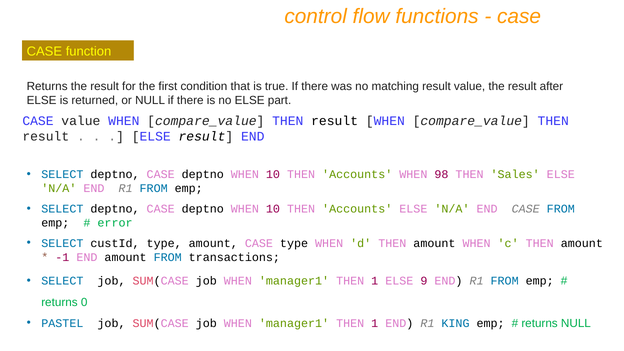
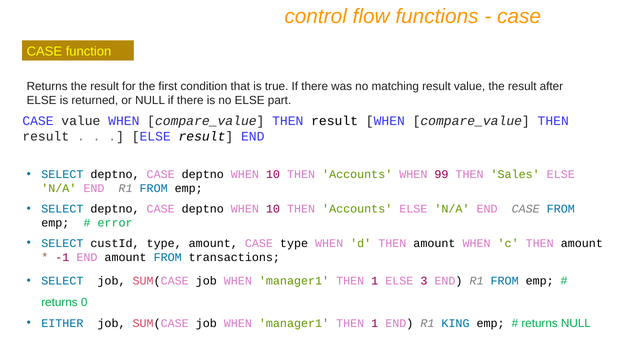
98: 98 -> 99
9: 9 -> 3
PASTEL: PASTEL -> EITHER
